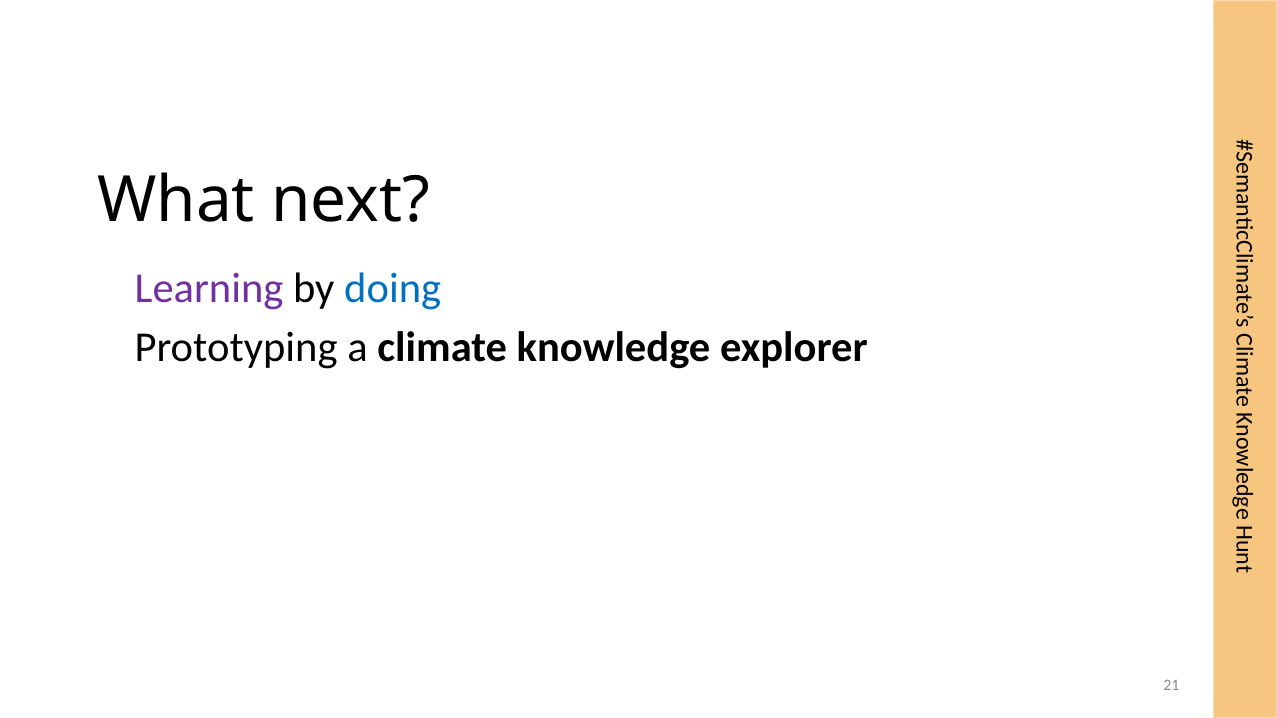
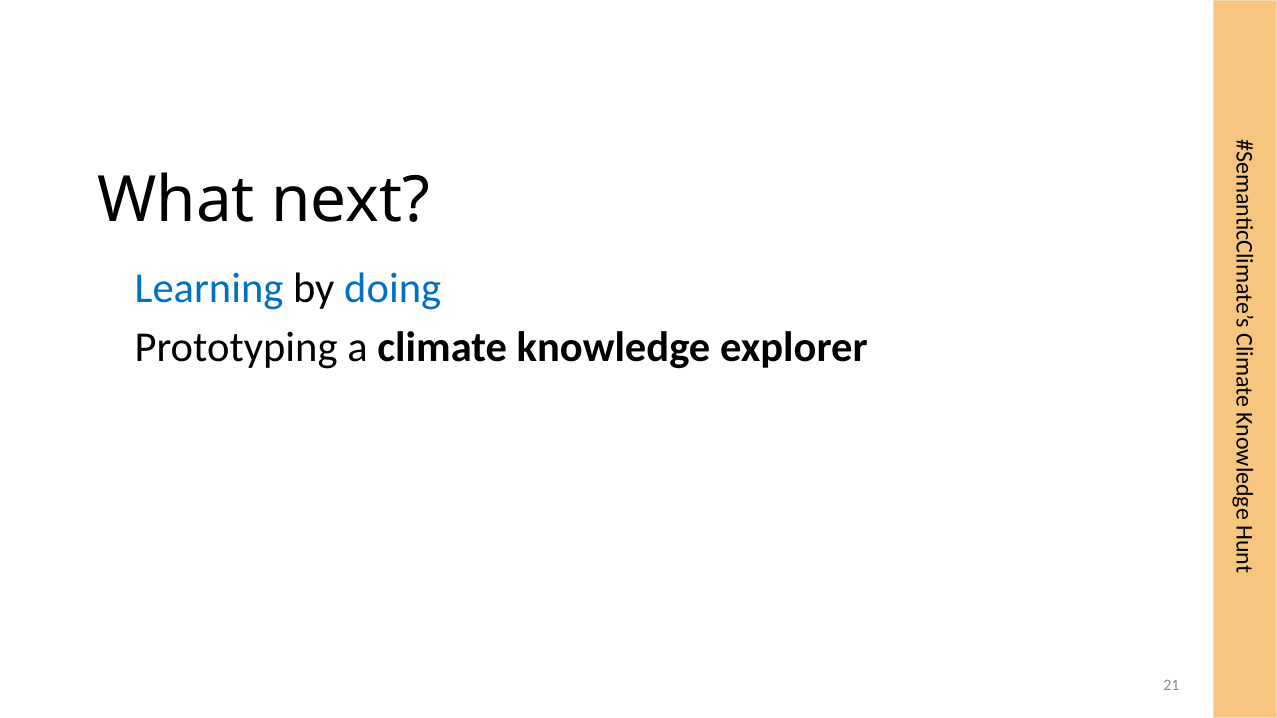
Learning colour: purple -> blue
